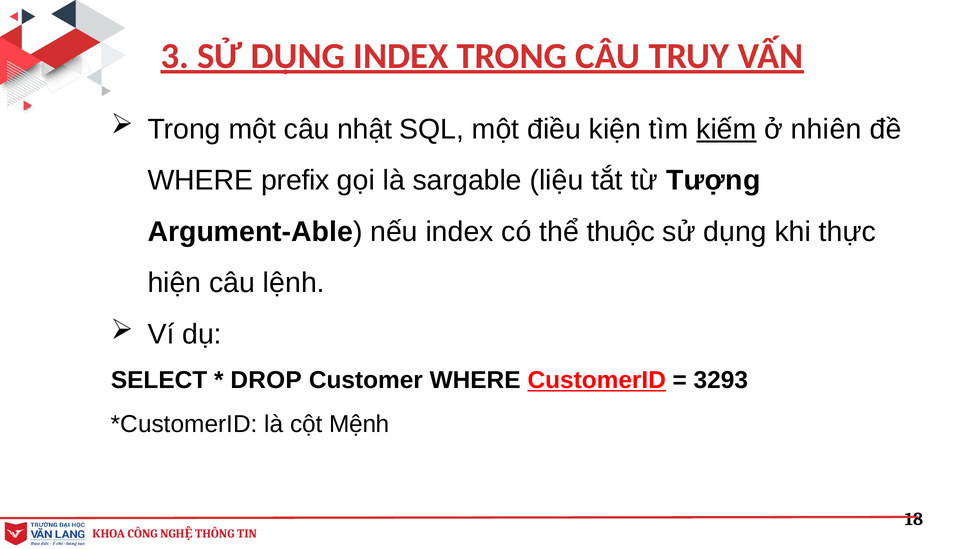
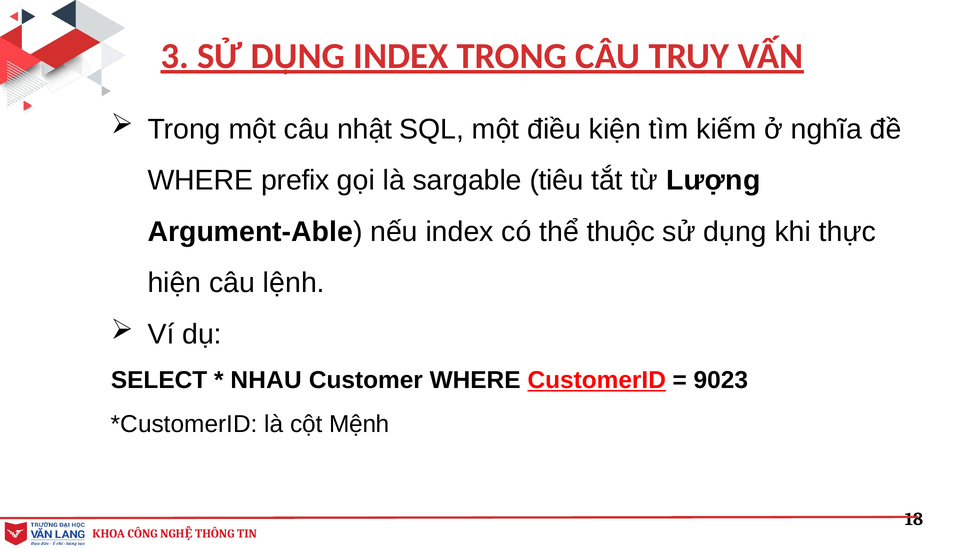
kiếm underline: present -> none
nhiên: nhiên -> nghĩa
liệu: liệu -> tiêu
Tượng: Tượng -> Lượng
DROP: DROP -> NHAU
3293: 3293 -> 9023
